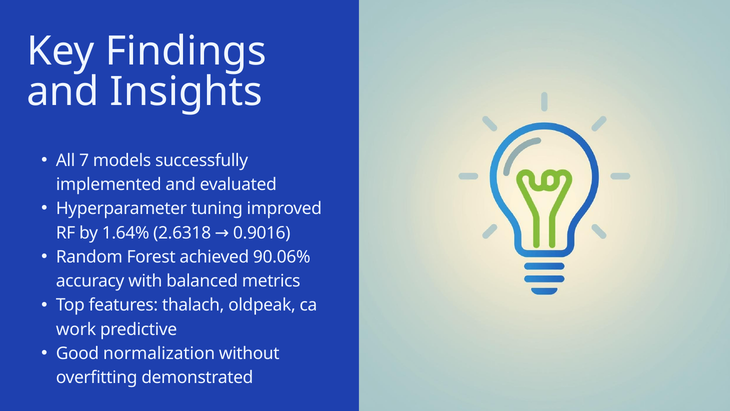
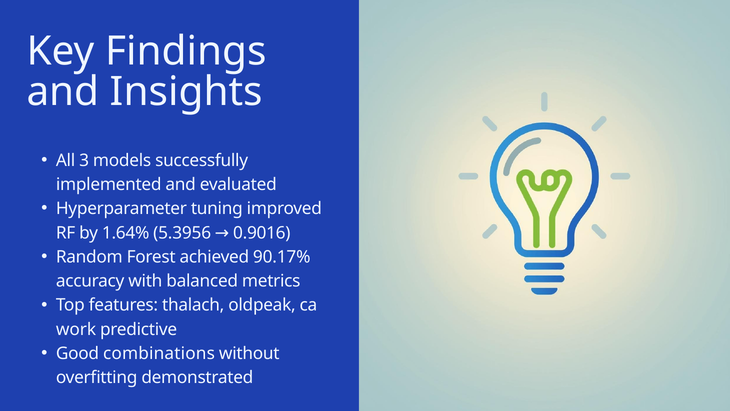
7: 7 -> 3
2.6318: 2.6318 -> 5.3956
90.06%: 90.06% -> 90.17%
normalization: normalization -> combinations
